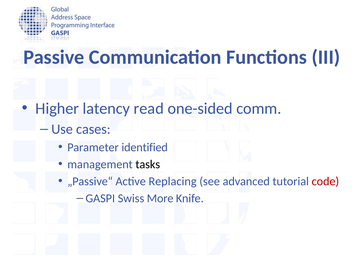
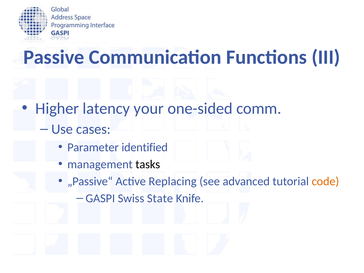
read: read -> your
code colour: red -> orange
More: More -> State
